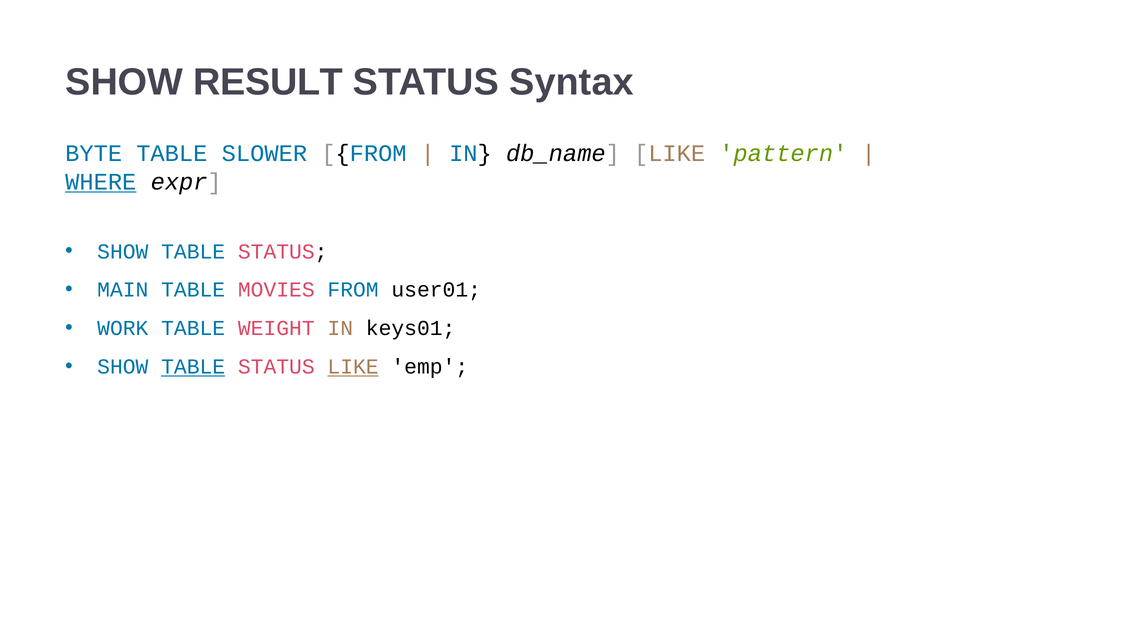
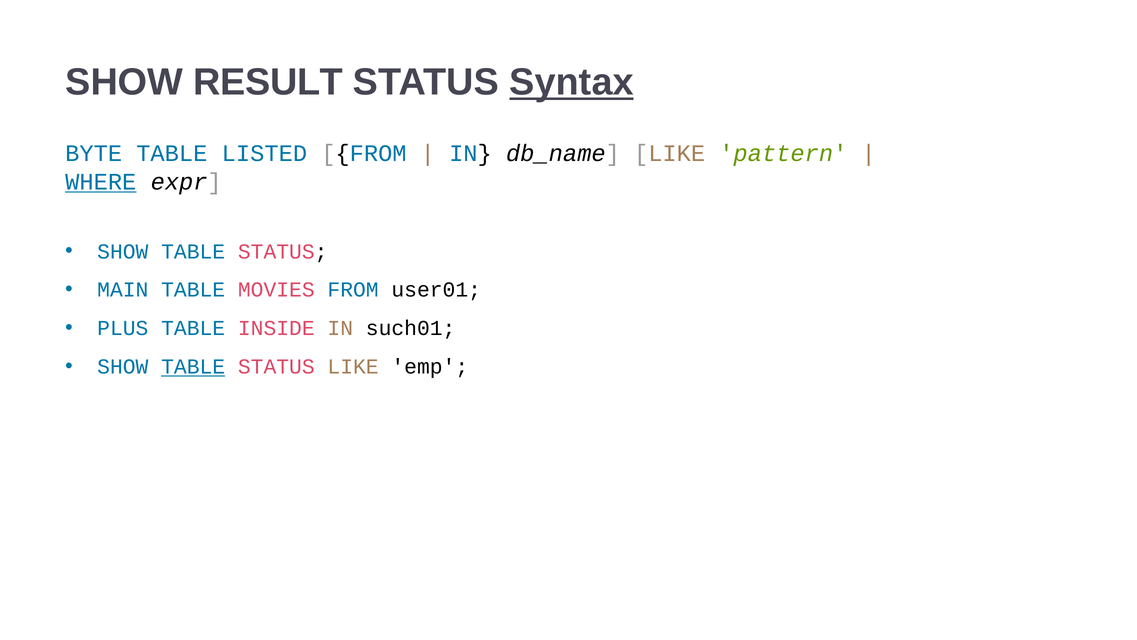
Syntax underline: none -> present
SLOWER: SLOWER -> LISTED
WORK: WORK -> PLUS
WEIGHT: WEIGHT -> INSIDE
keys01: keys01 -> such01
LIKE at (353, 366) underline: present -> none
